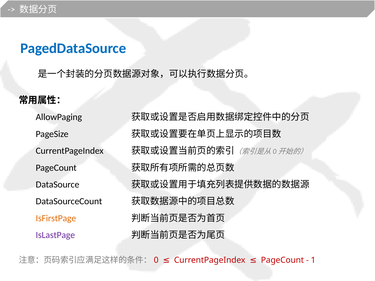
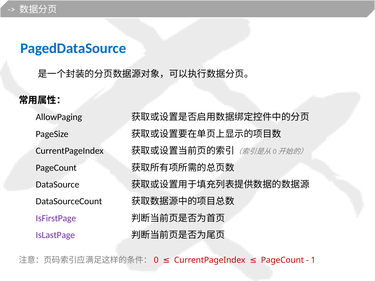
IsFirstPage colour: orange -> purple
